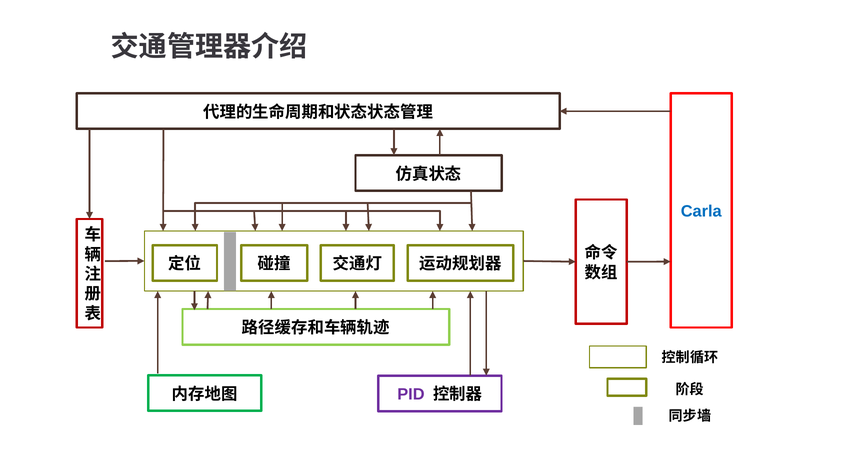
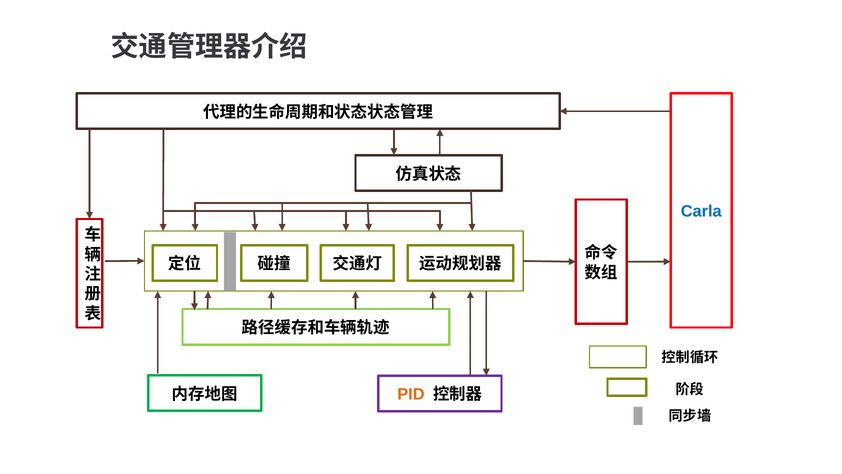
PID colour: purple -> orange
